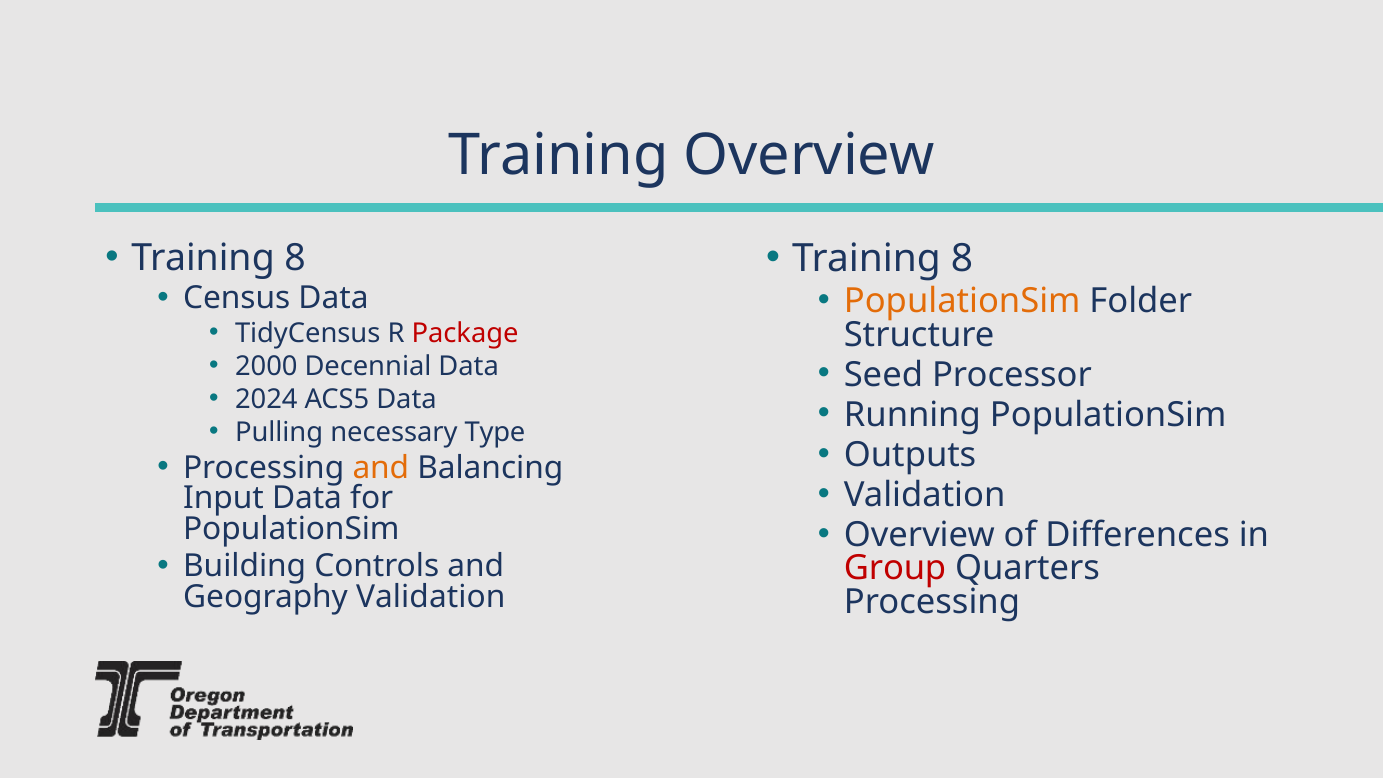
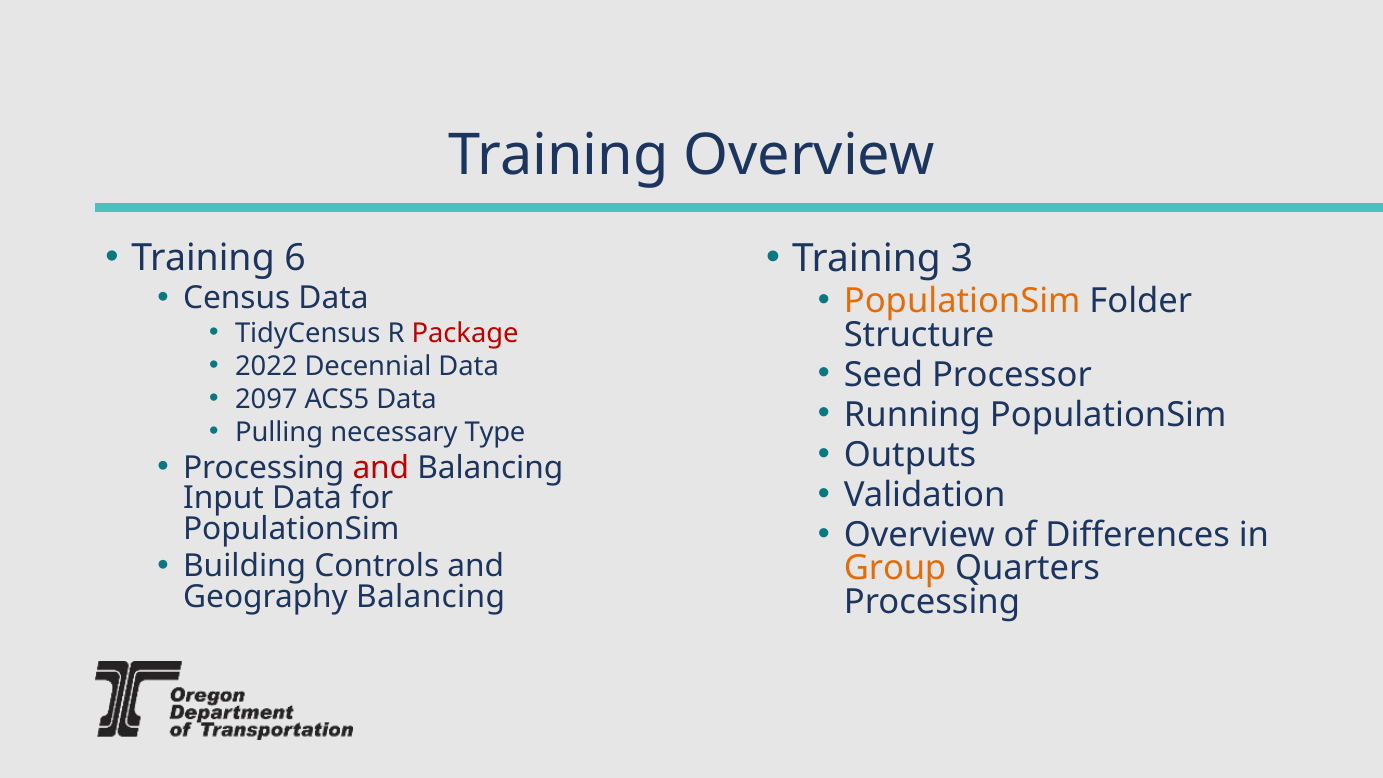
8 at (962, 259): 8 -> 3
8 at (295, 258): 8 -> 6
2000: 2000 -> 2022
2024: 2024 -> 2097
and at (381, 468) colour: orange -> red
Group colour: red -> orange
Geography Validation: Validation -> Balancing
